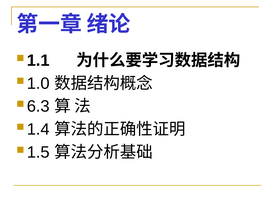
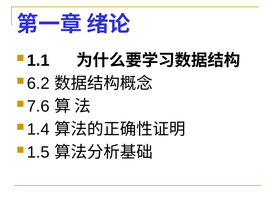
1.0: 1.0 -> 6.2
6.3: 6.3 -> 7.6
